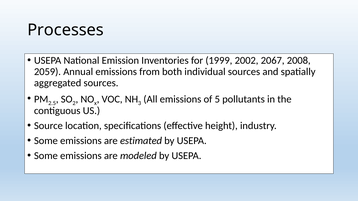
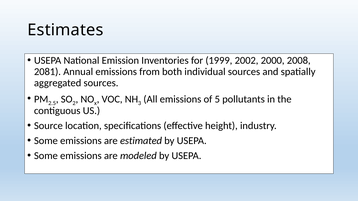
Processes: Processes -> Estimates
2067: 2067 -> 2000
2059: 2059 -> 2081
